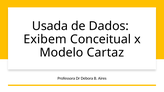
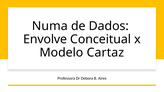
Usada: Usada -> Numa
Exibem: Exibem -> Envolve
